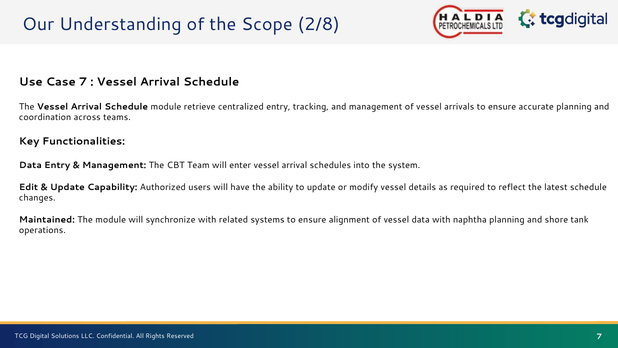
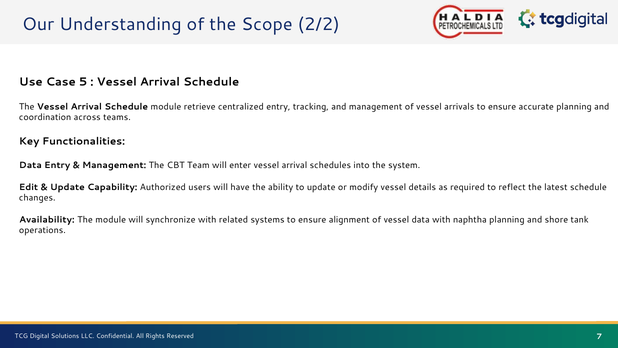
2/8: 2/8 -> 2/2
Case 7: 7 -> 5
Maintained: Maintained -> Availability
